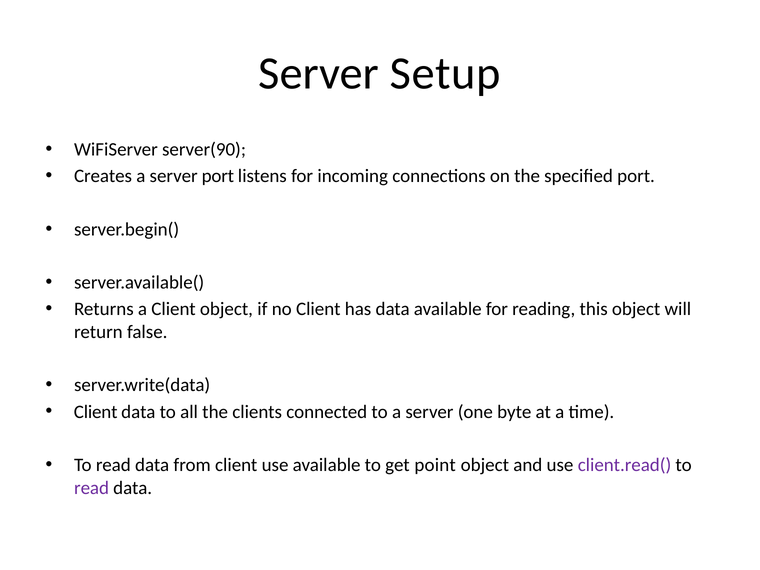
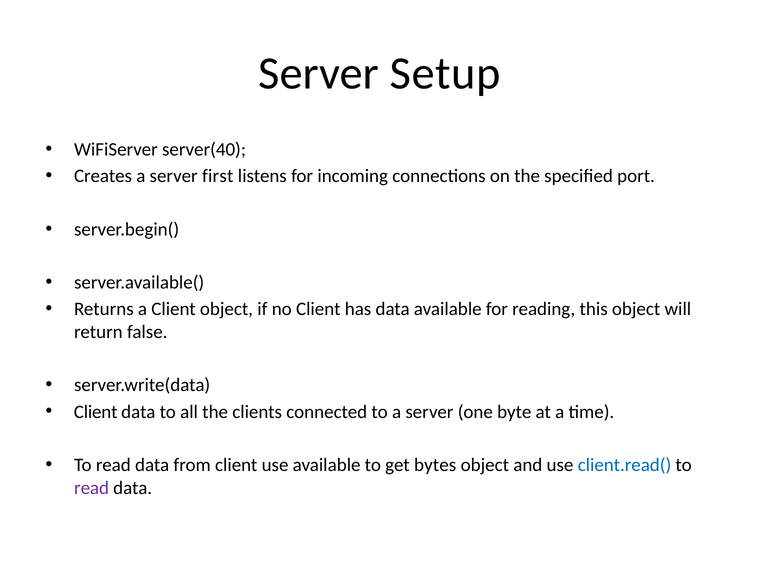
server(90: server(90 -> server(40
server port: port -> first
point: point -> bytes
client.read( colour: purple -> blue
